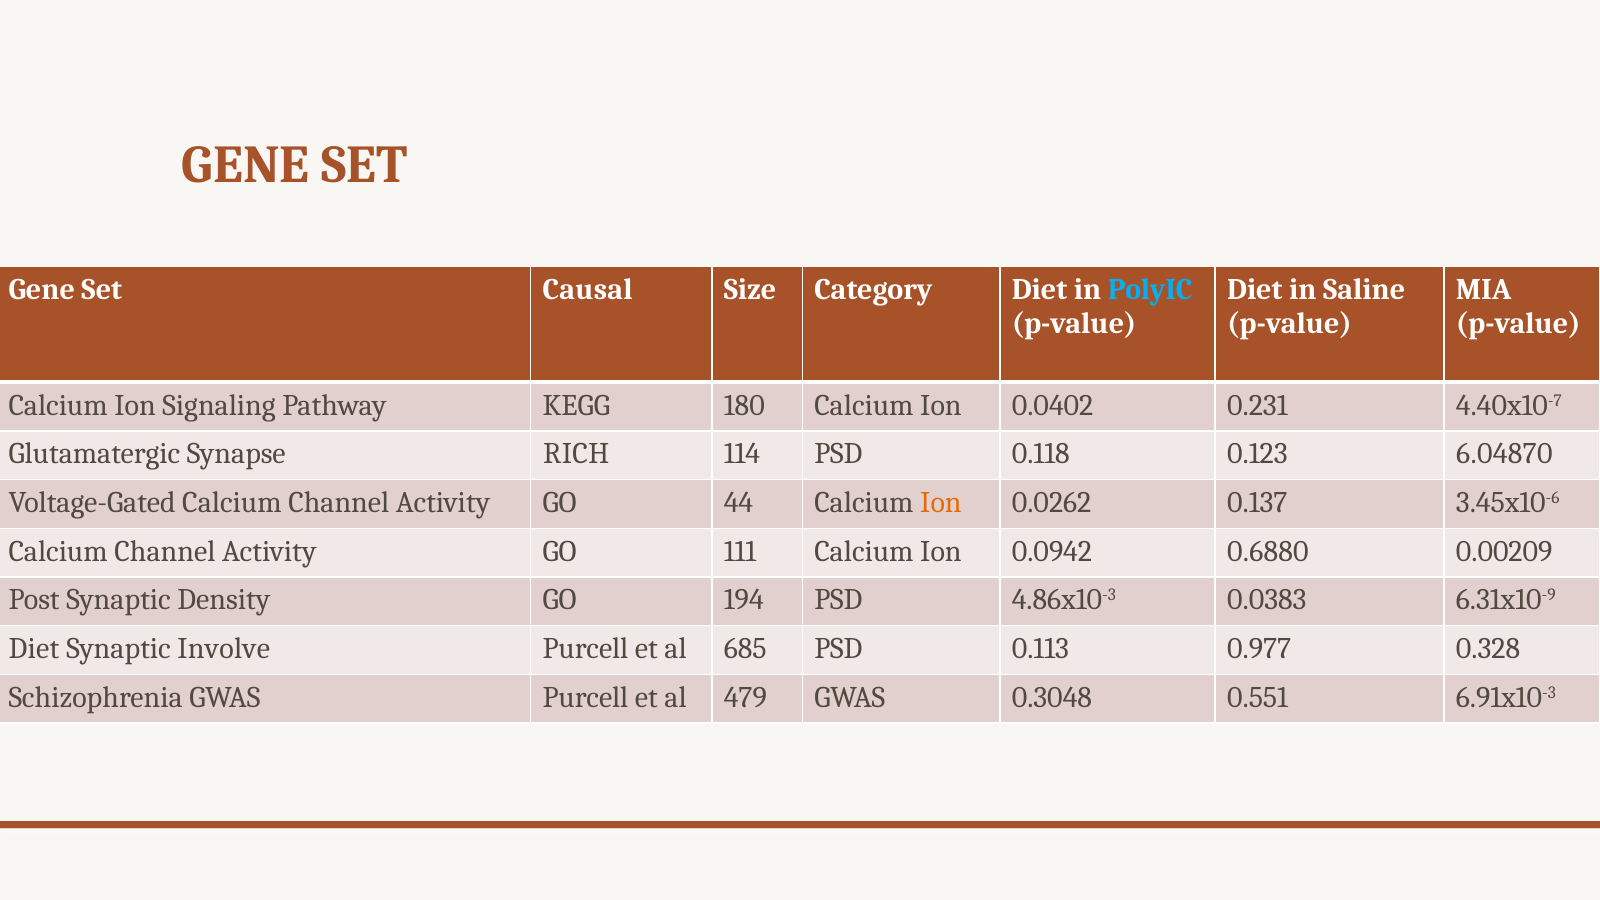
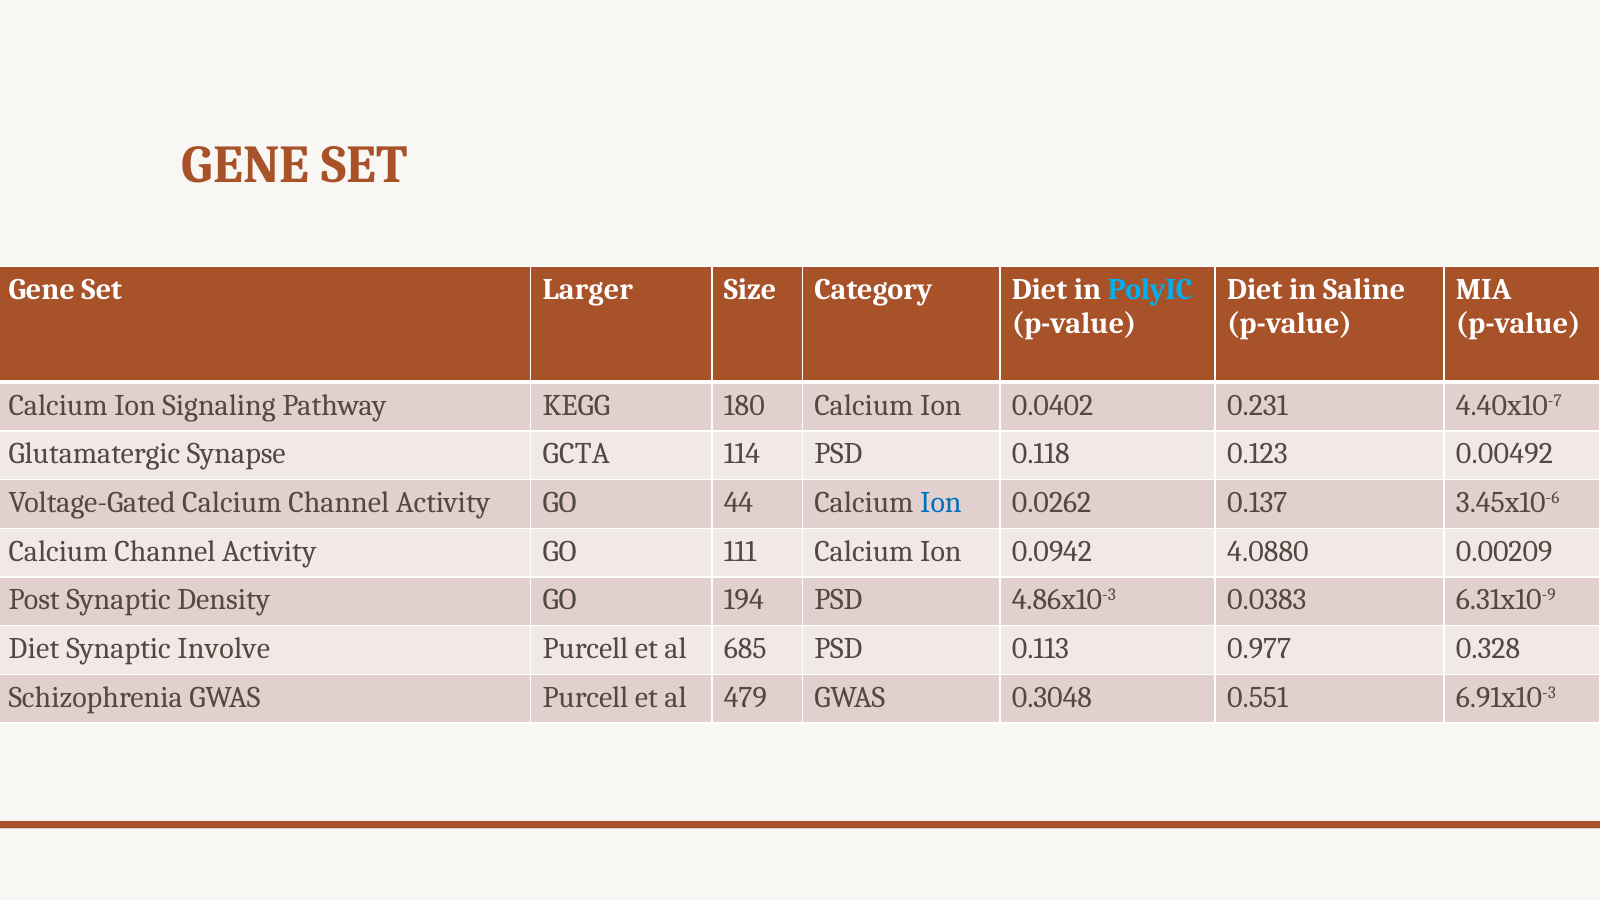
Causal: Causal -> Larger
RICH: RICH -> GCTA
6.04870: 6.04870 -> 0.00492
Ion at (941, 503) colour: orange -> blue
0.6880: 0.6880 -> 4.0880
